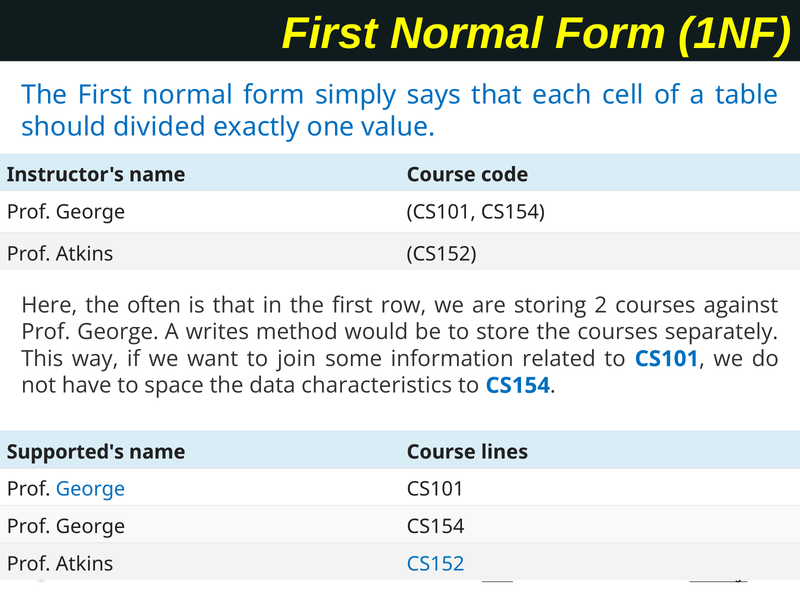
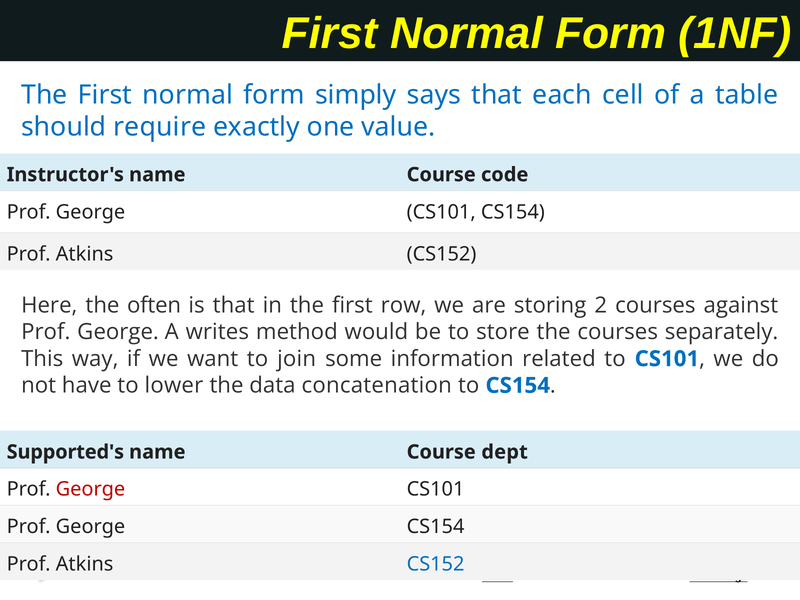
divided: divided -> require
space: space -> lower
characteristics: characteristics -> concatenation
lines: lines -> dept
George at (90, 489) colour: blue -> red
